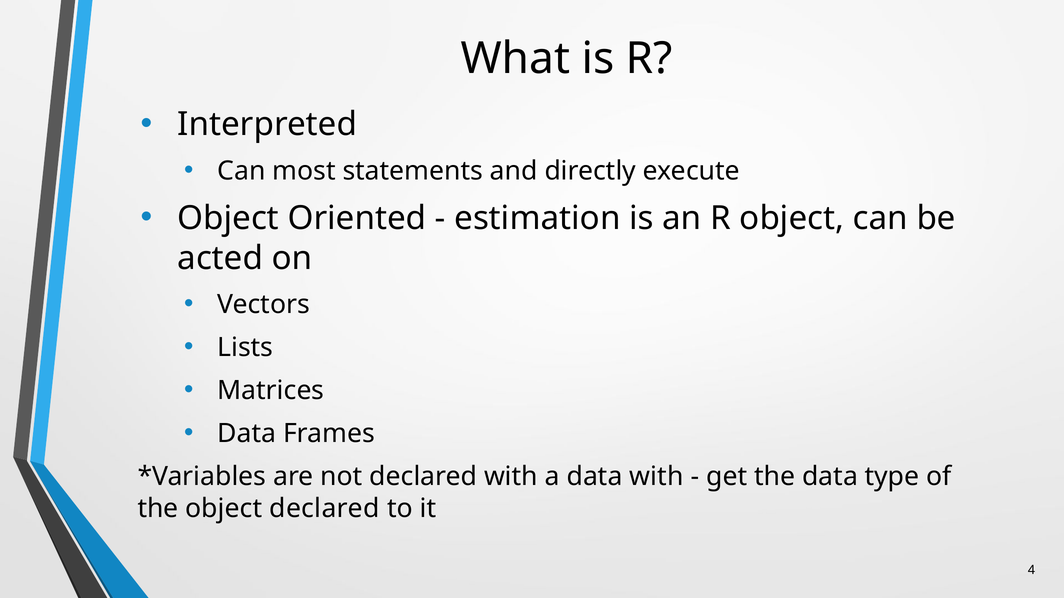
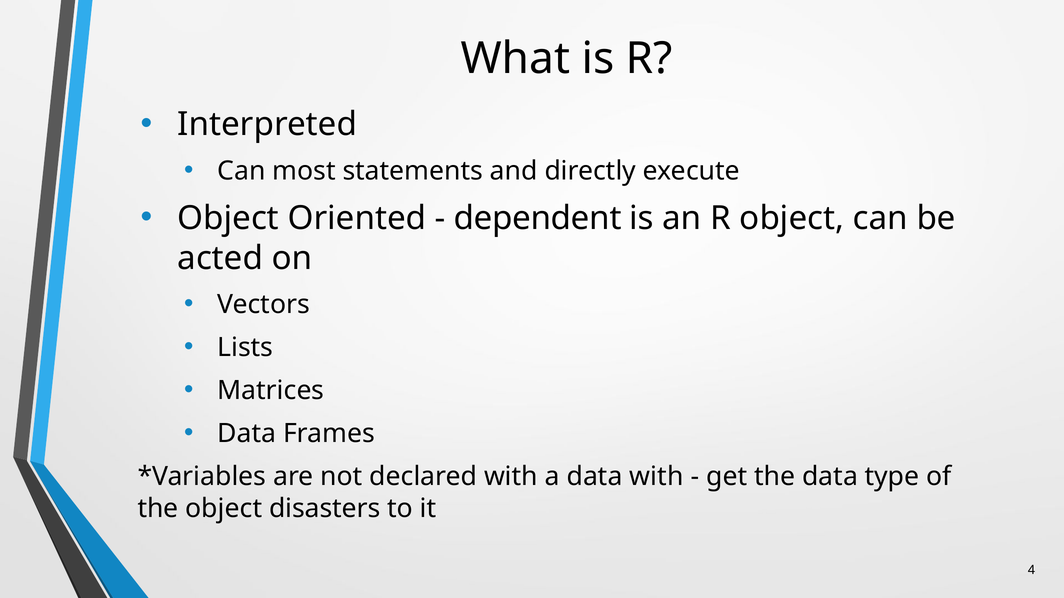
estimation: estimation -> dependent
object declared: declared -> disasters
